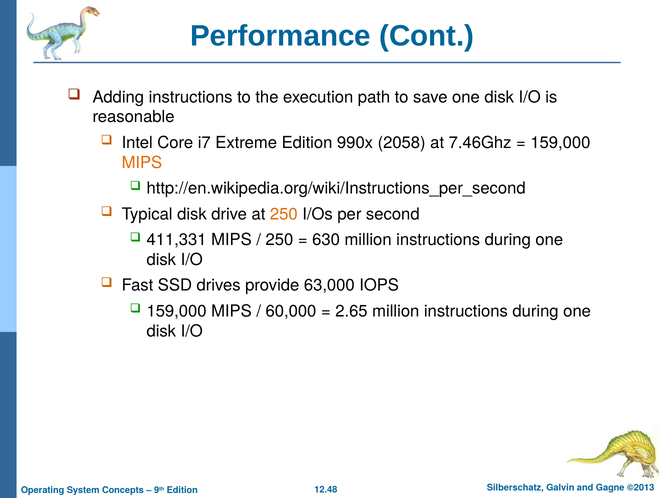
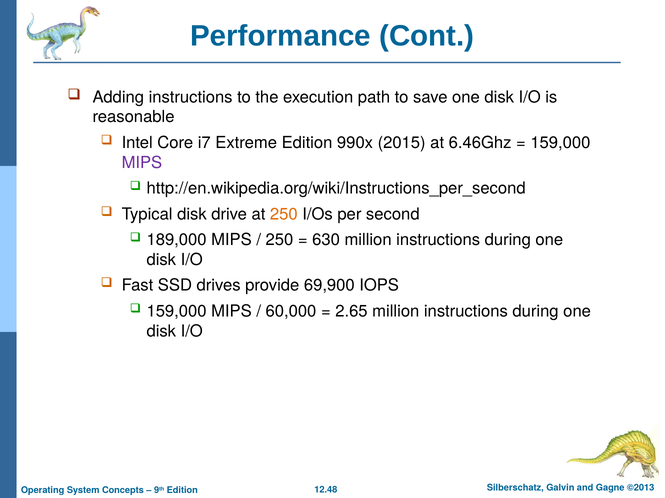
2058: 2058 -> 2015
7.46Ghz: 7.46Ghz -> 6.46Ghz
MIPS at (142, 163) colour: orange -> purple
411,331: 411,331 -> 189,000
63,000: 63,000 -> 69,900
